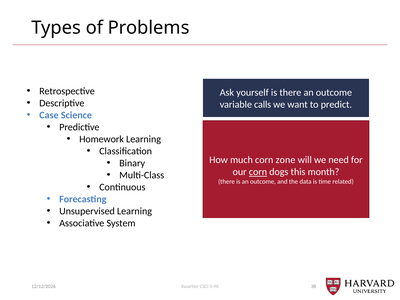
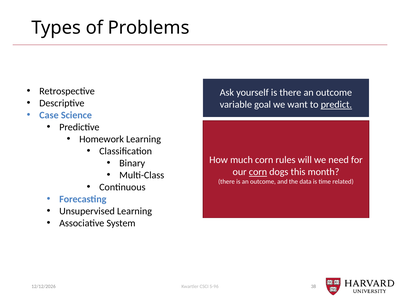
calls: calls -> goal
predict underline: none -> present
zone: zone -> rules
